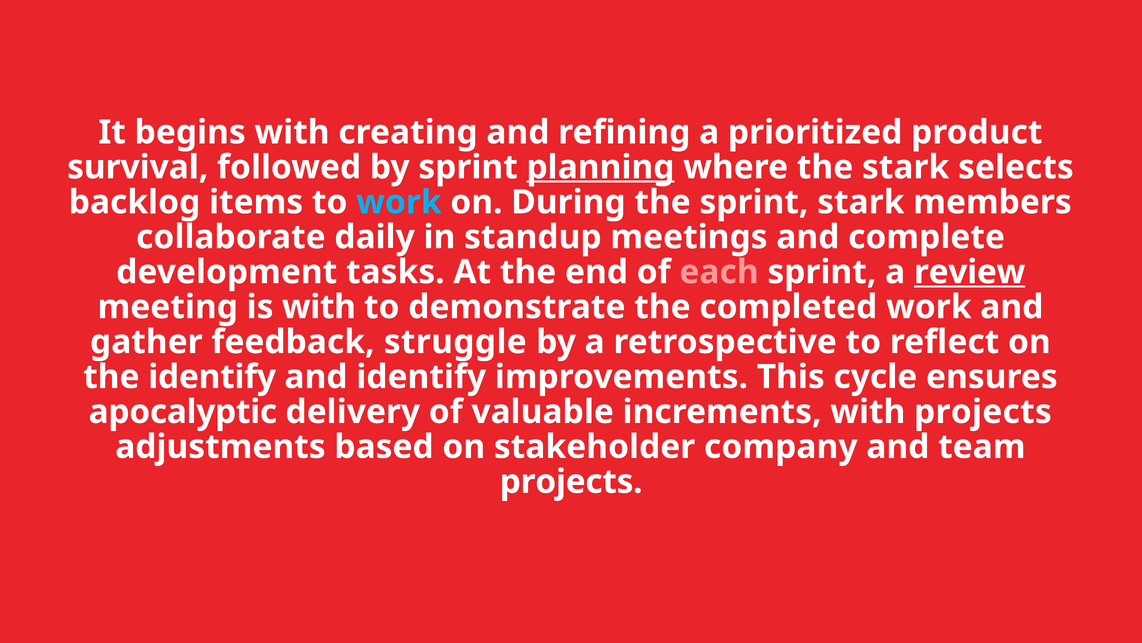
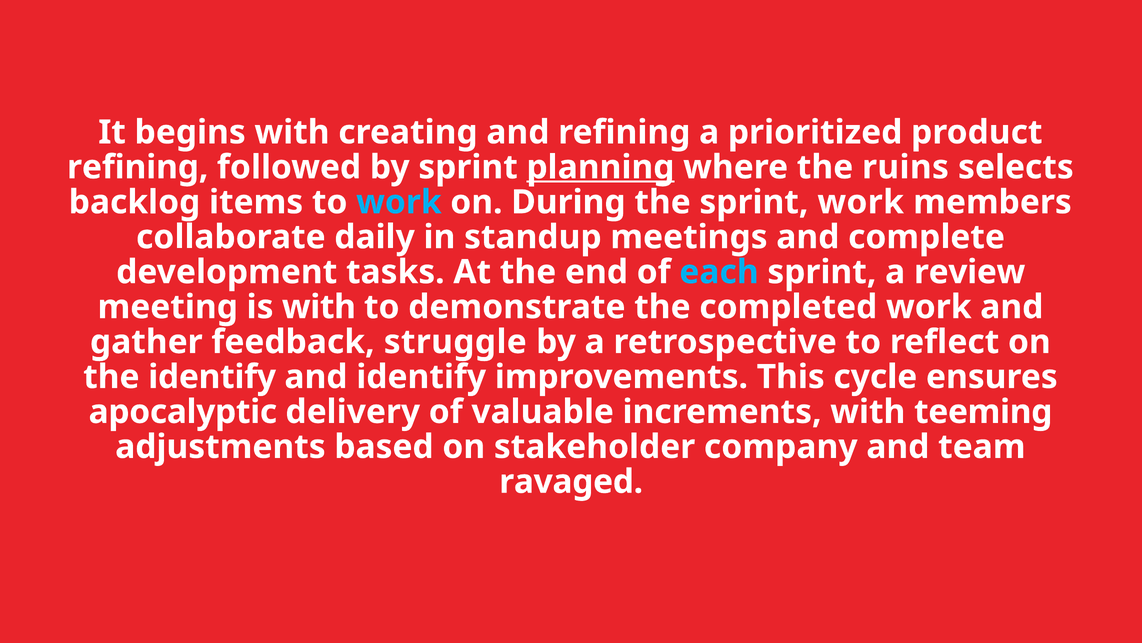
survival at (138, 167): survival -> refining
the stark: stark -> ruins
sprint stark: stark -> work
each colour: pink -> light blue
review underline: present -> none
with projects: projects -> teeming
projects at (571, 481): projects -> ravaged
